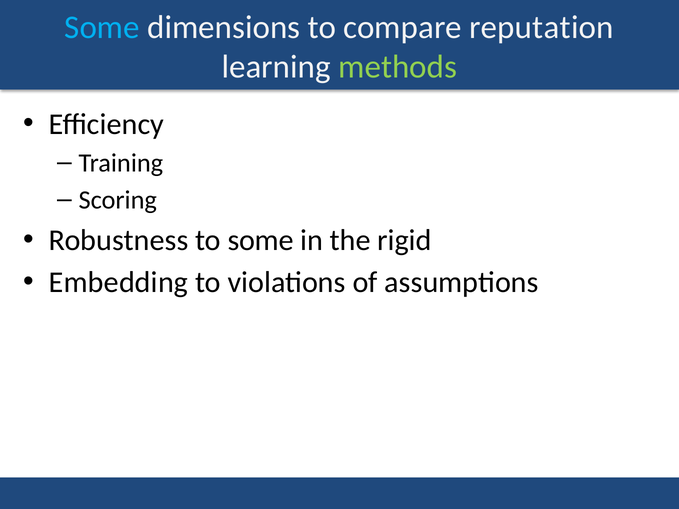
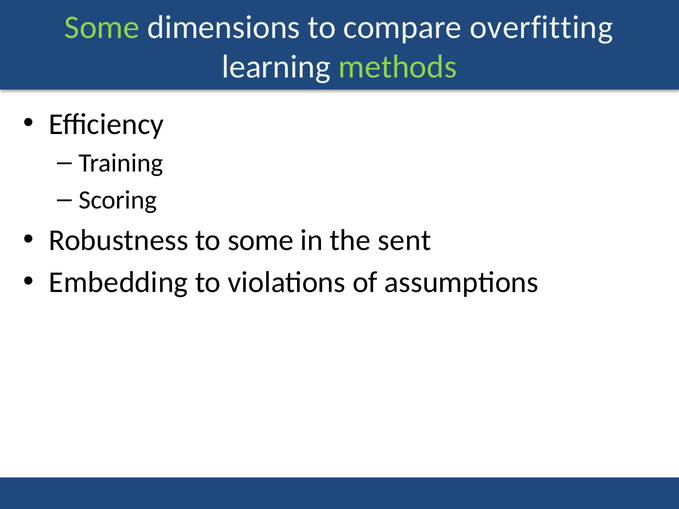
Some at (102, 27) colour: light blue -> light green
reputation: reputation -> overfitting
rigid: rigid -> sent
